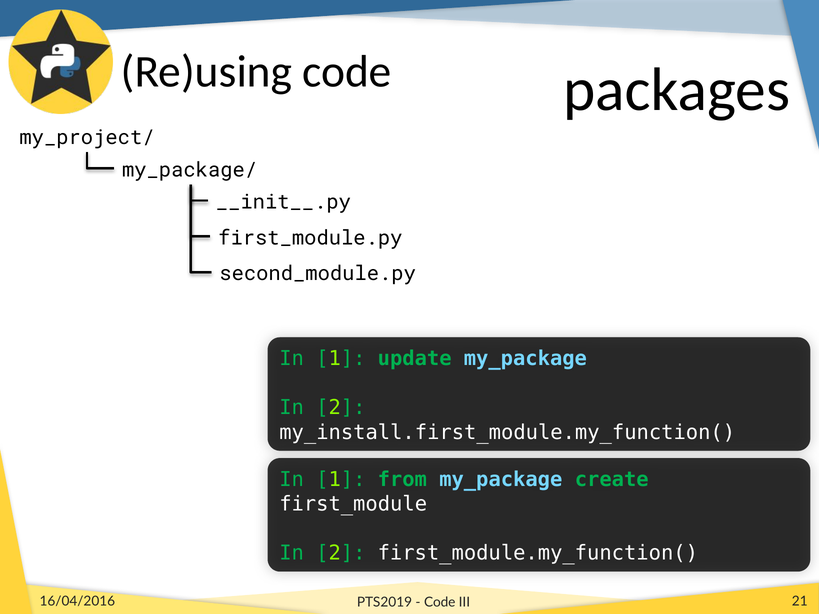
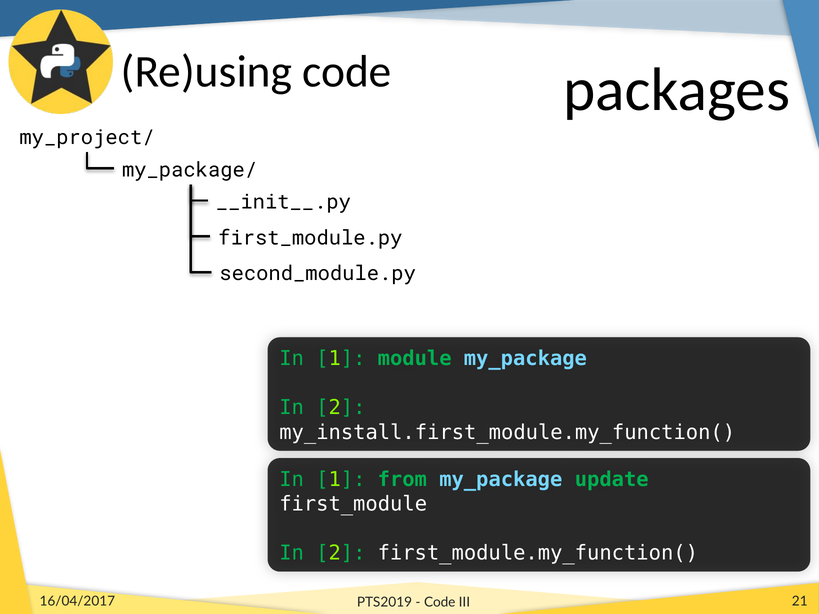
update: update -> module
create: create -> update
16/04/2016: 16/04/2016 -> 16/04/2017
